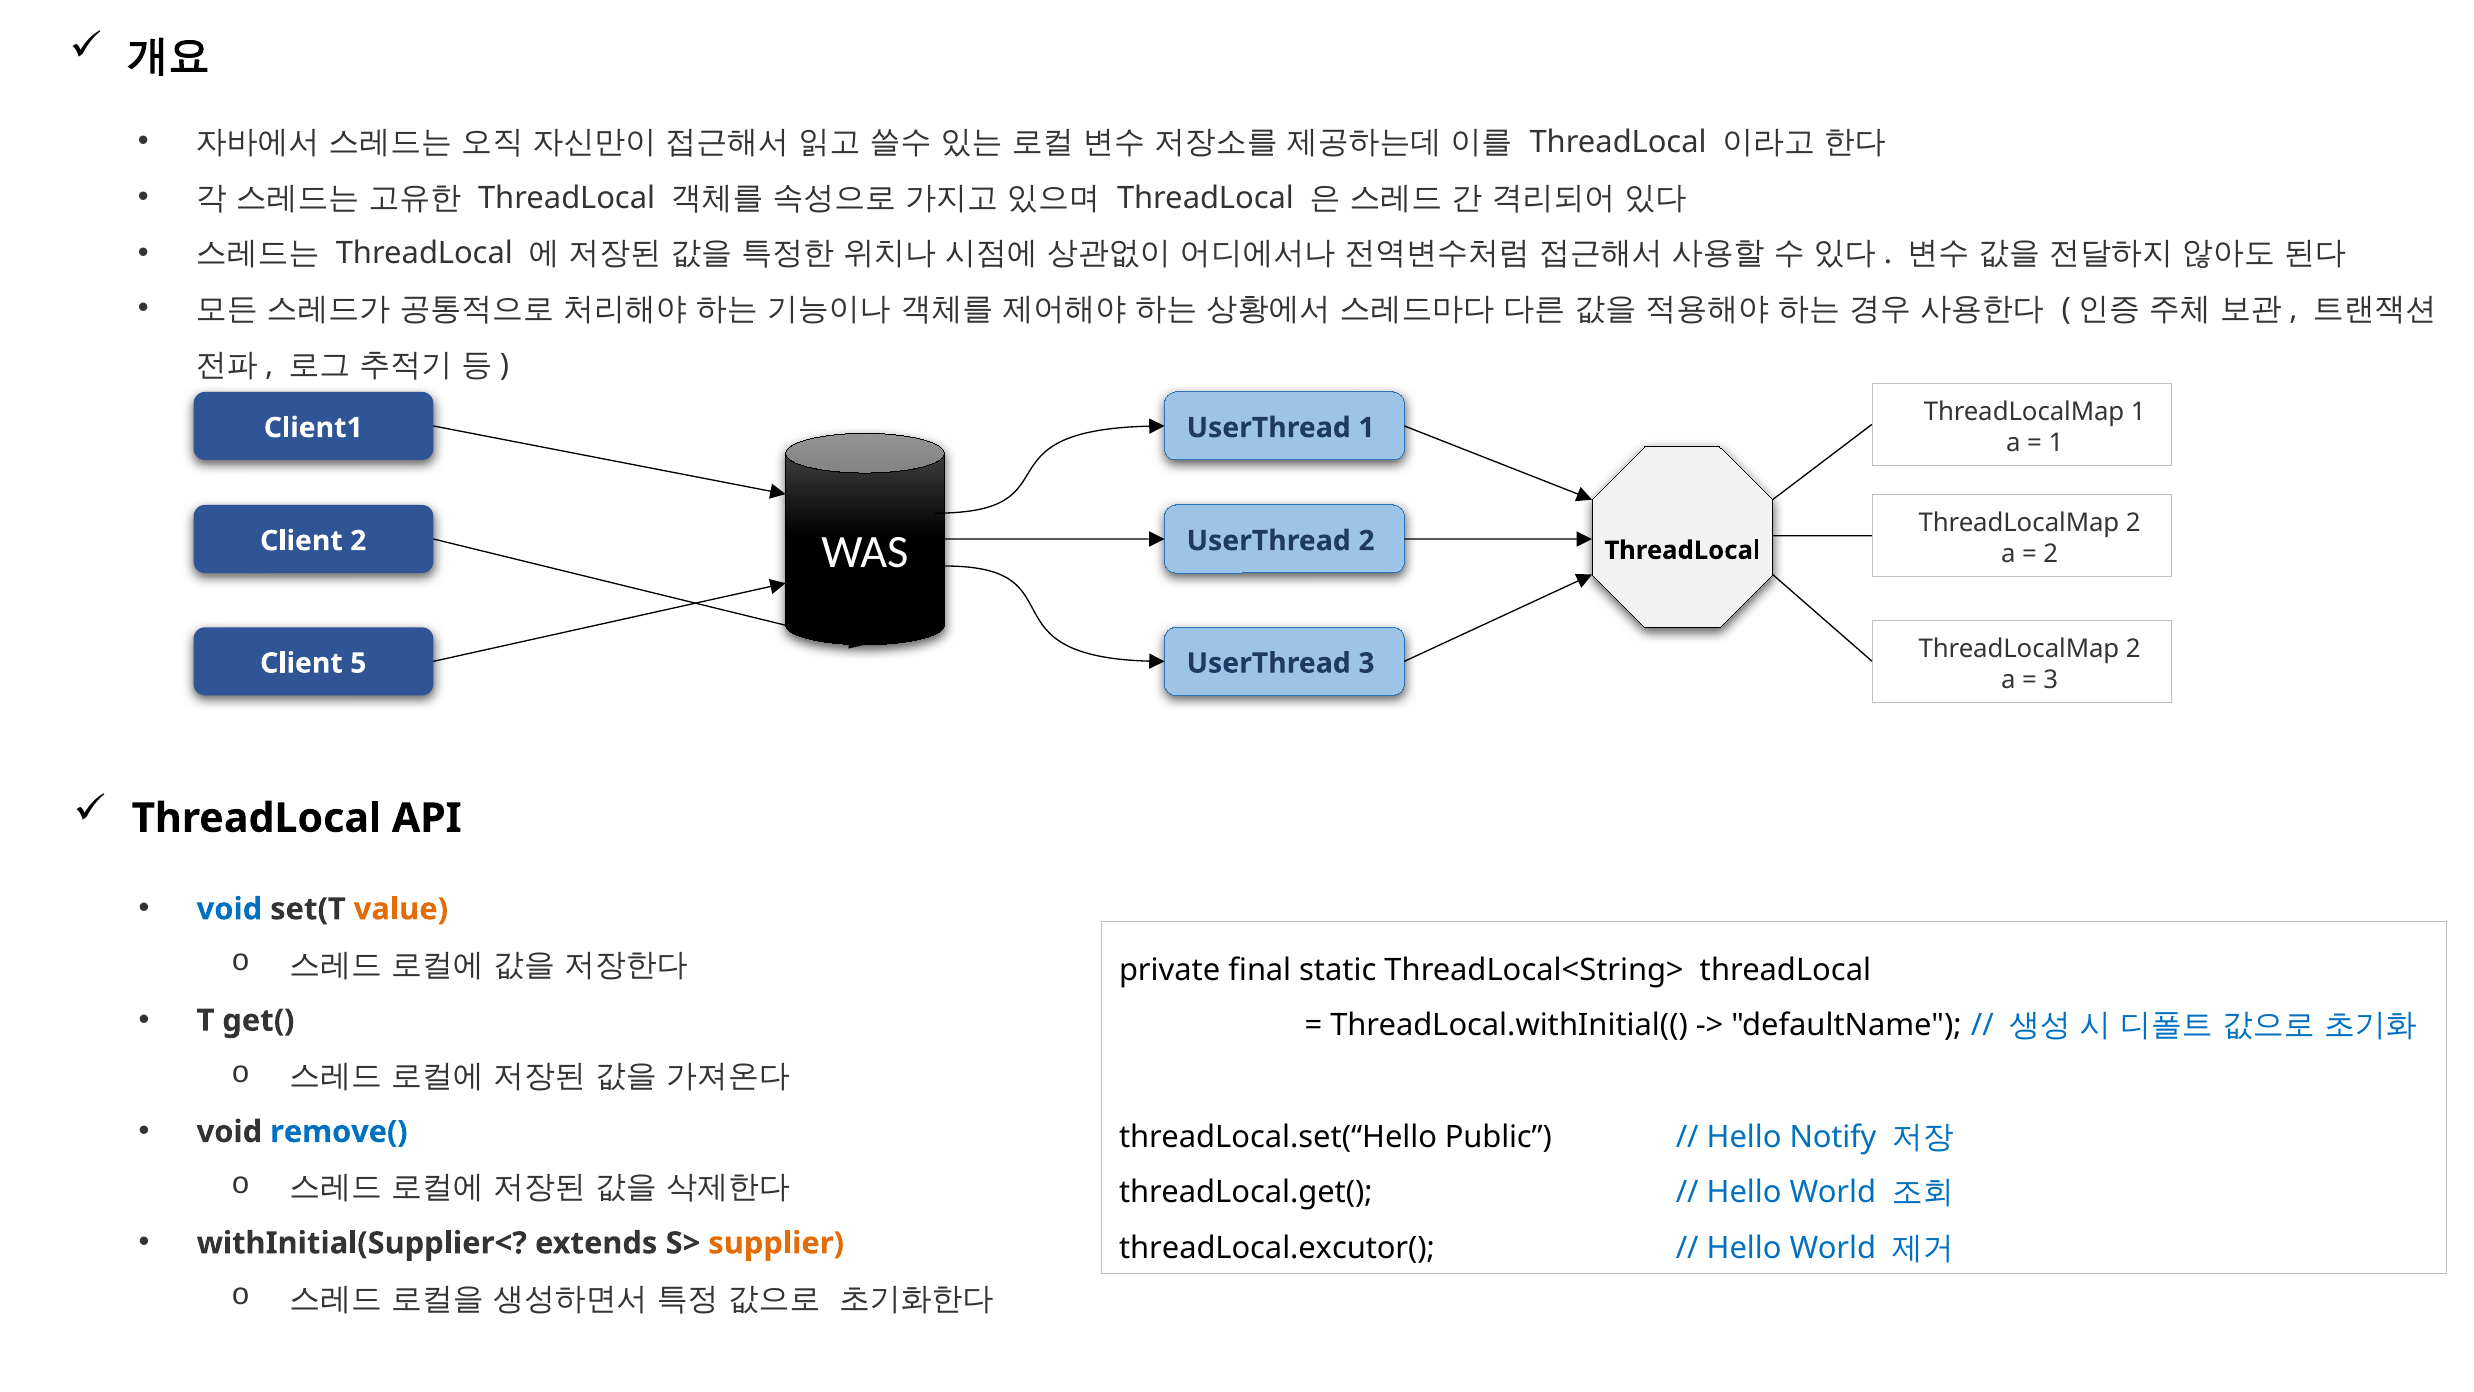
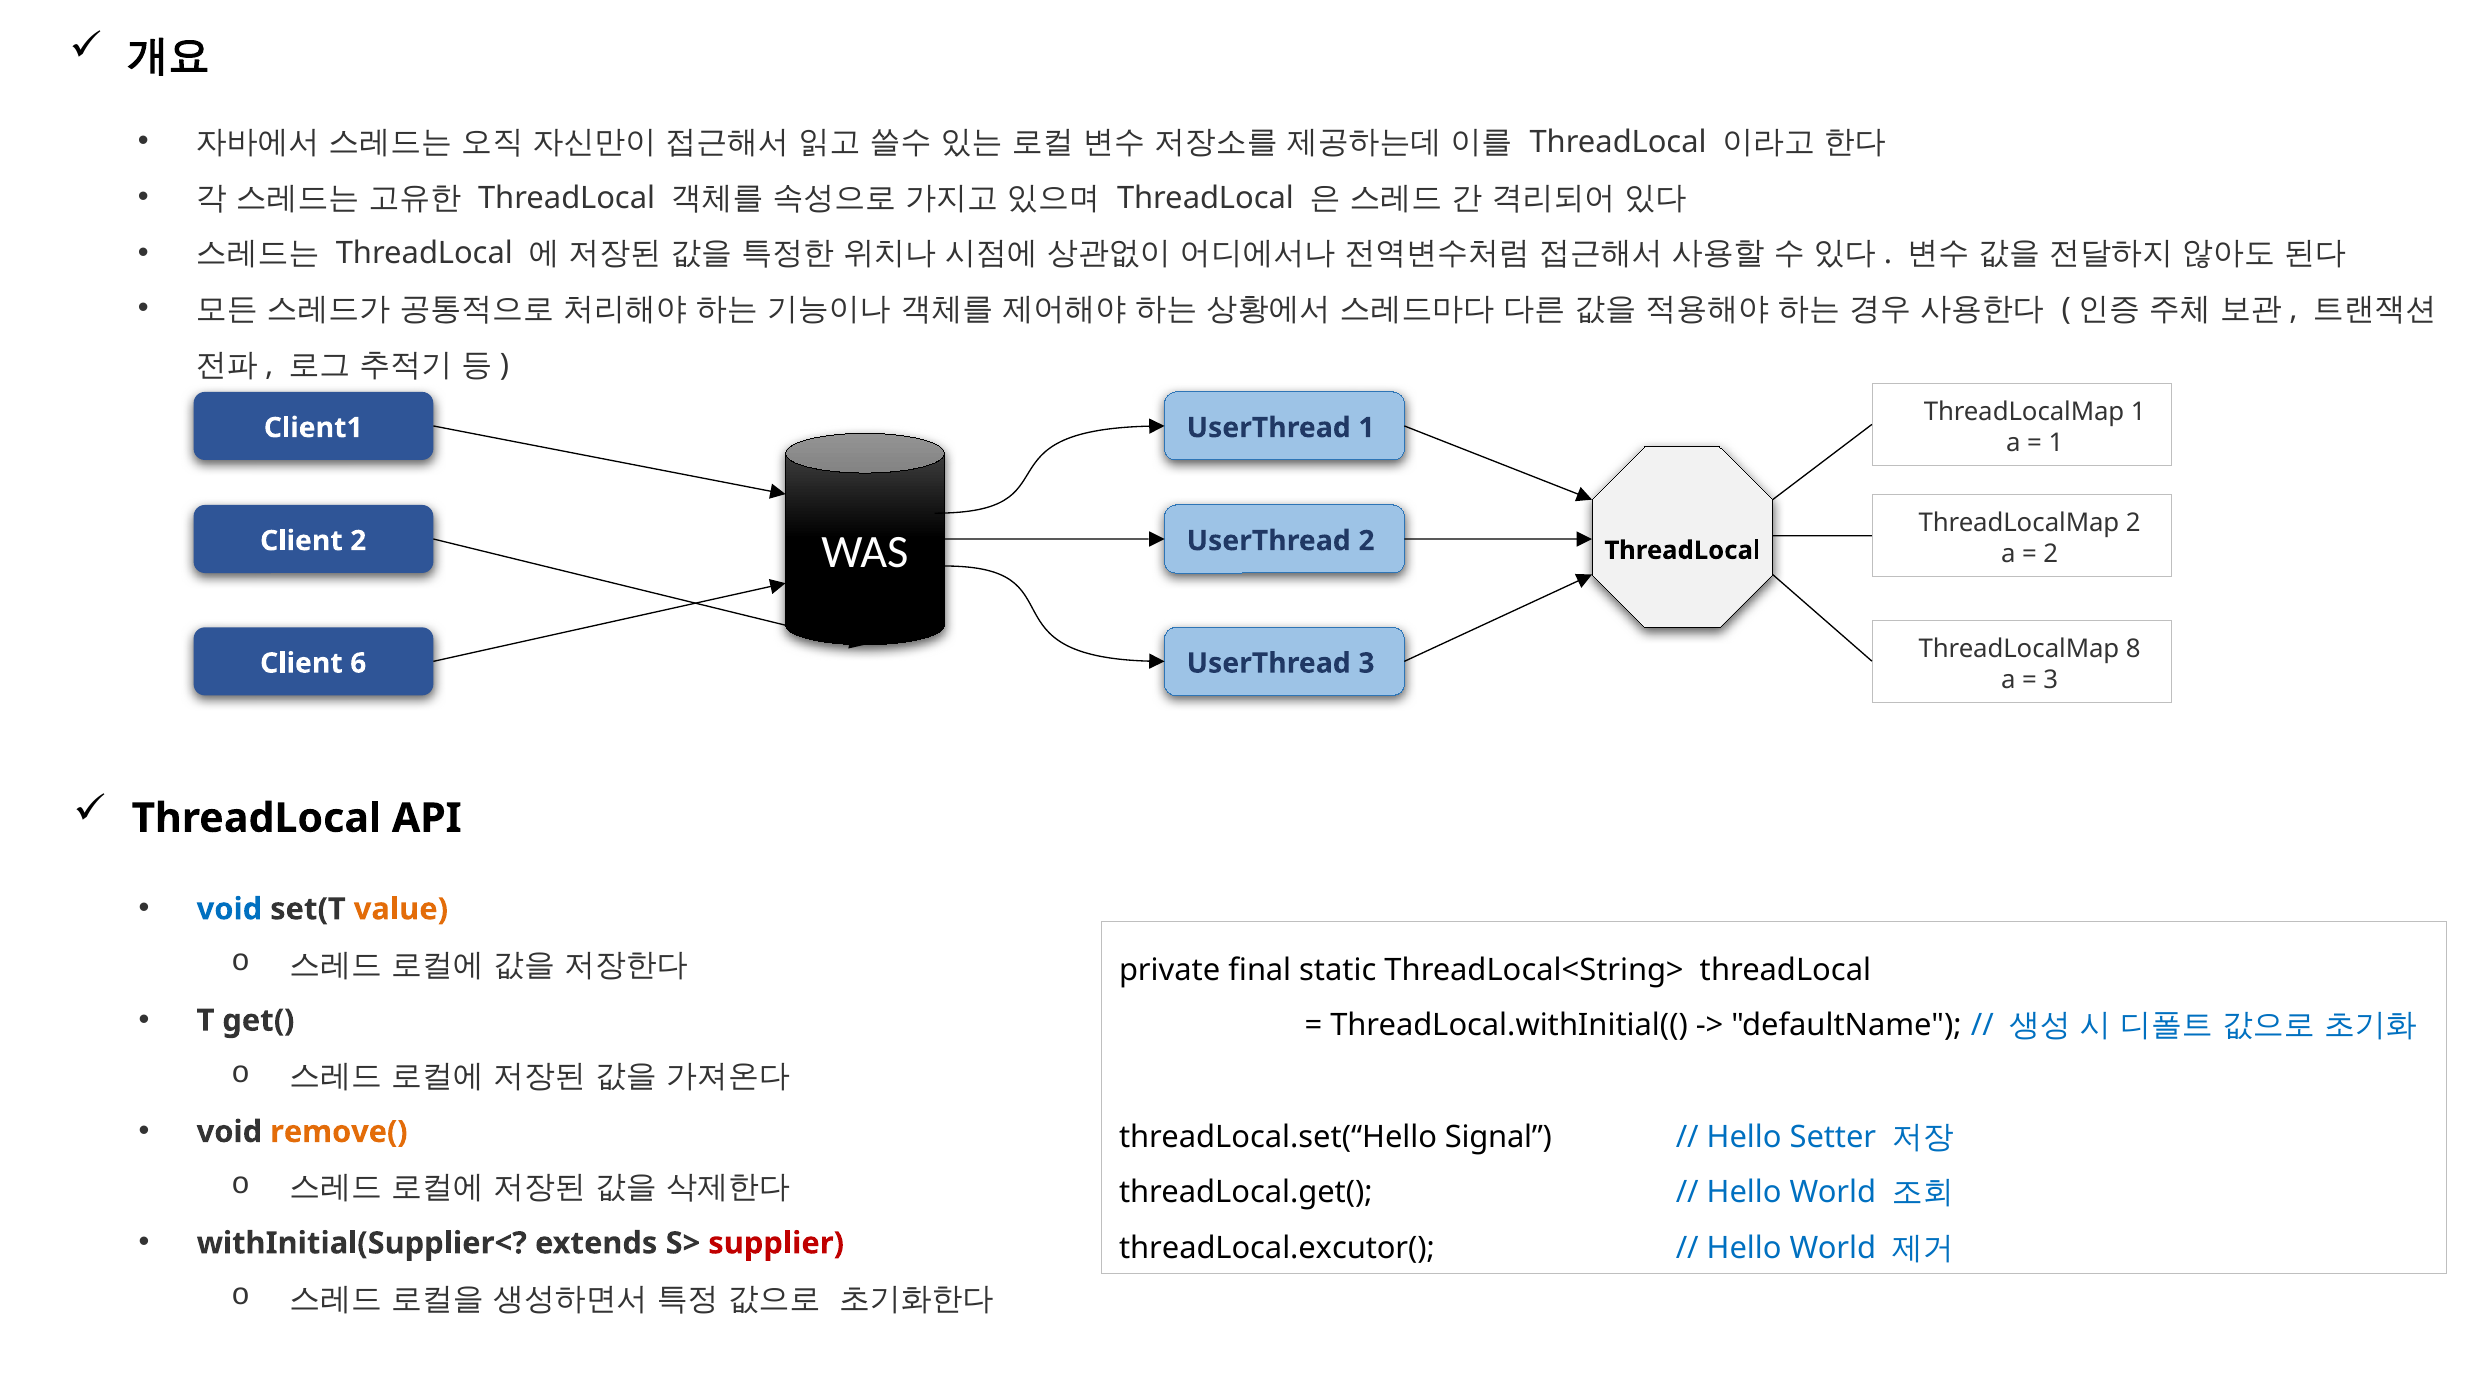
2 at (2133, 649): 2 -> 8
5: 5 -> 6
remove( colour: blue -> orange
Public: Public -> Signal
Notify: Notify -> Setter
supplier colour: orange -> red
